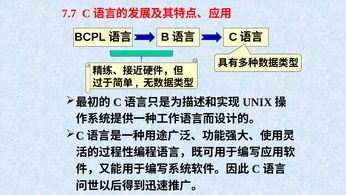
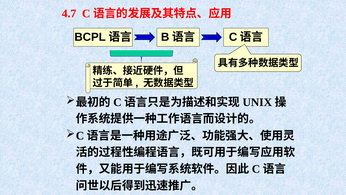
7.7: 7.7 -> 4.7
